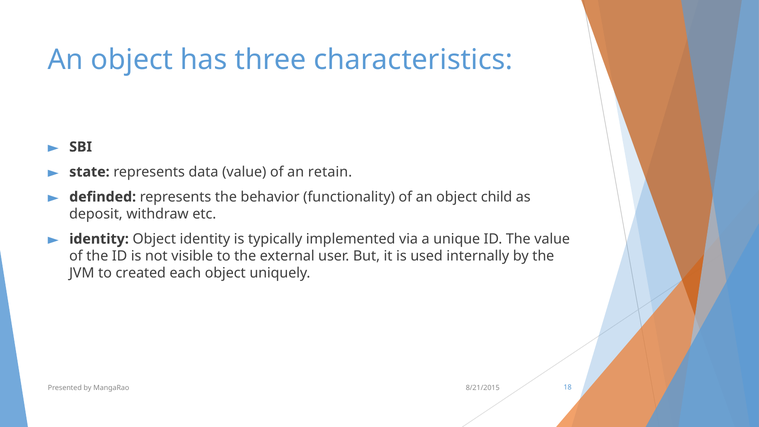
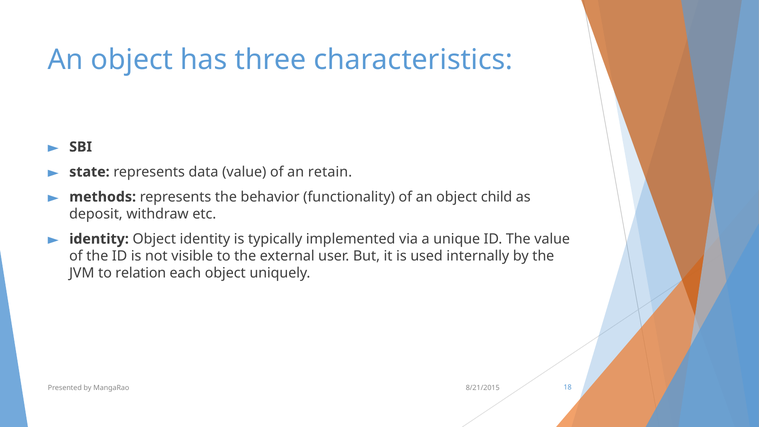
definded: definded -> methods
created: created -> relation
